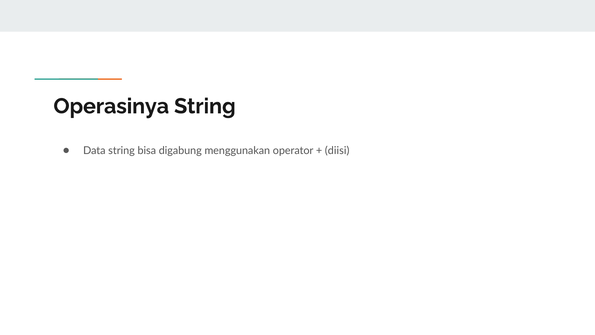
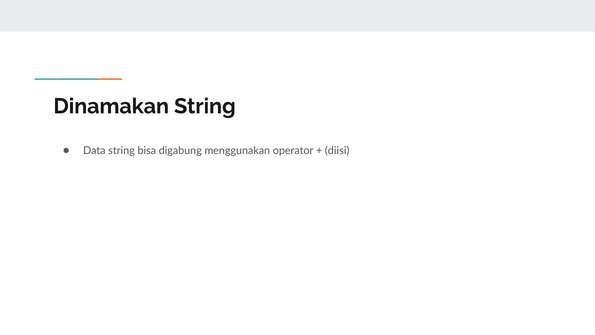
Operasinya: Operasinya -> Dinamakan
